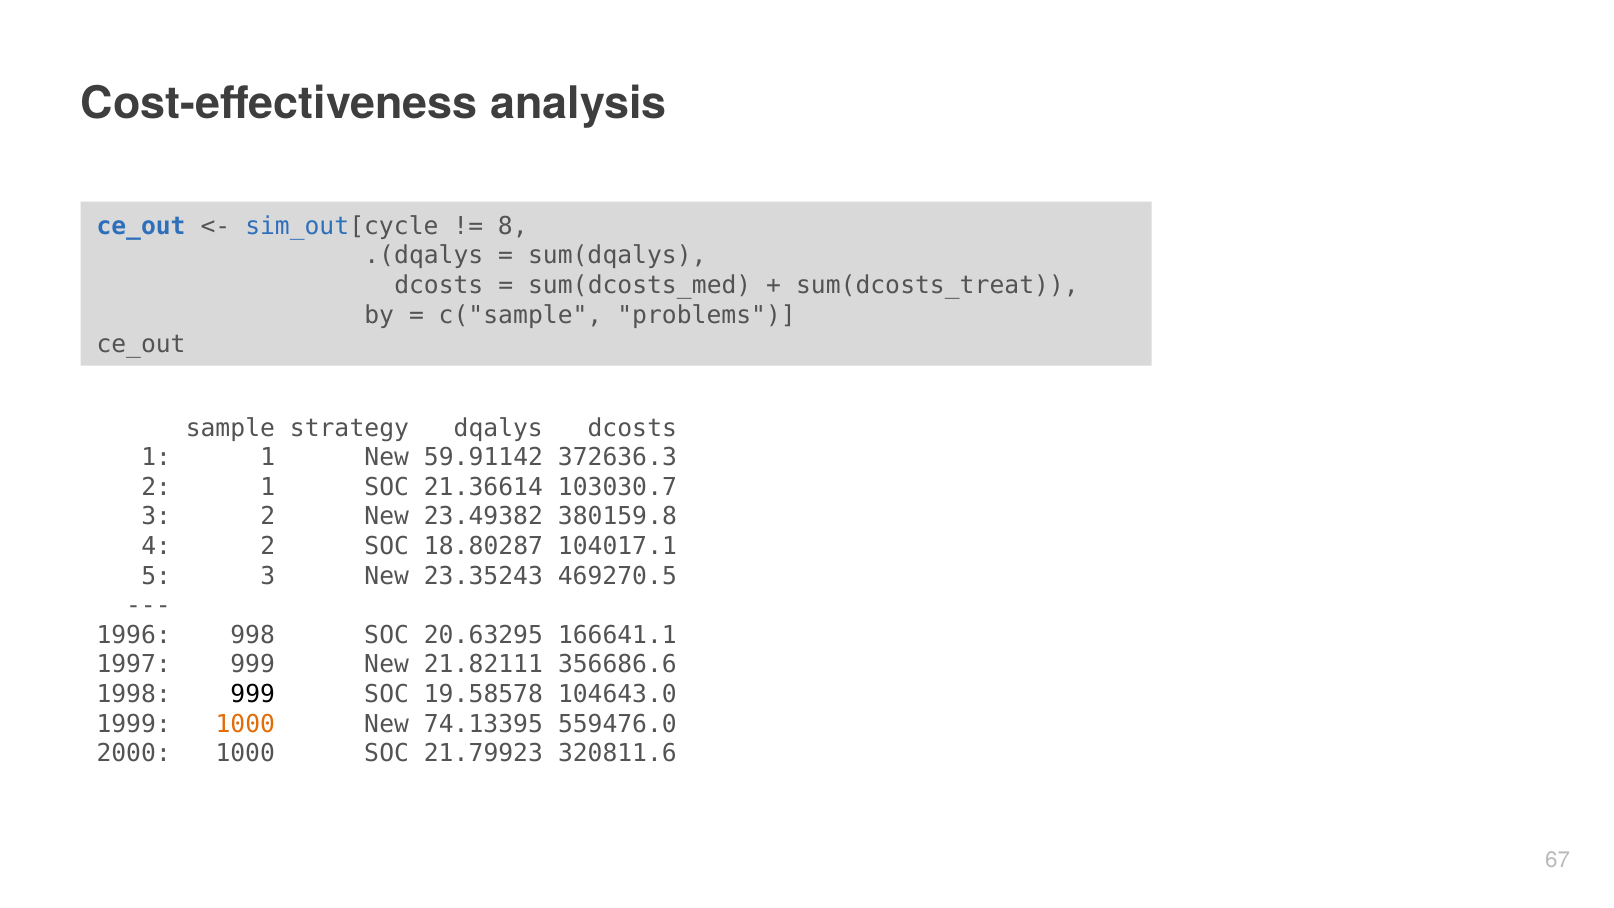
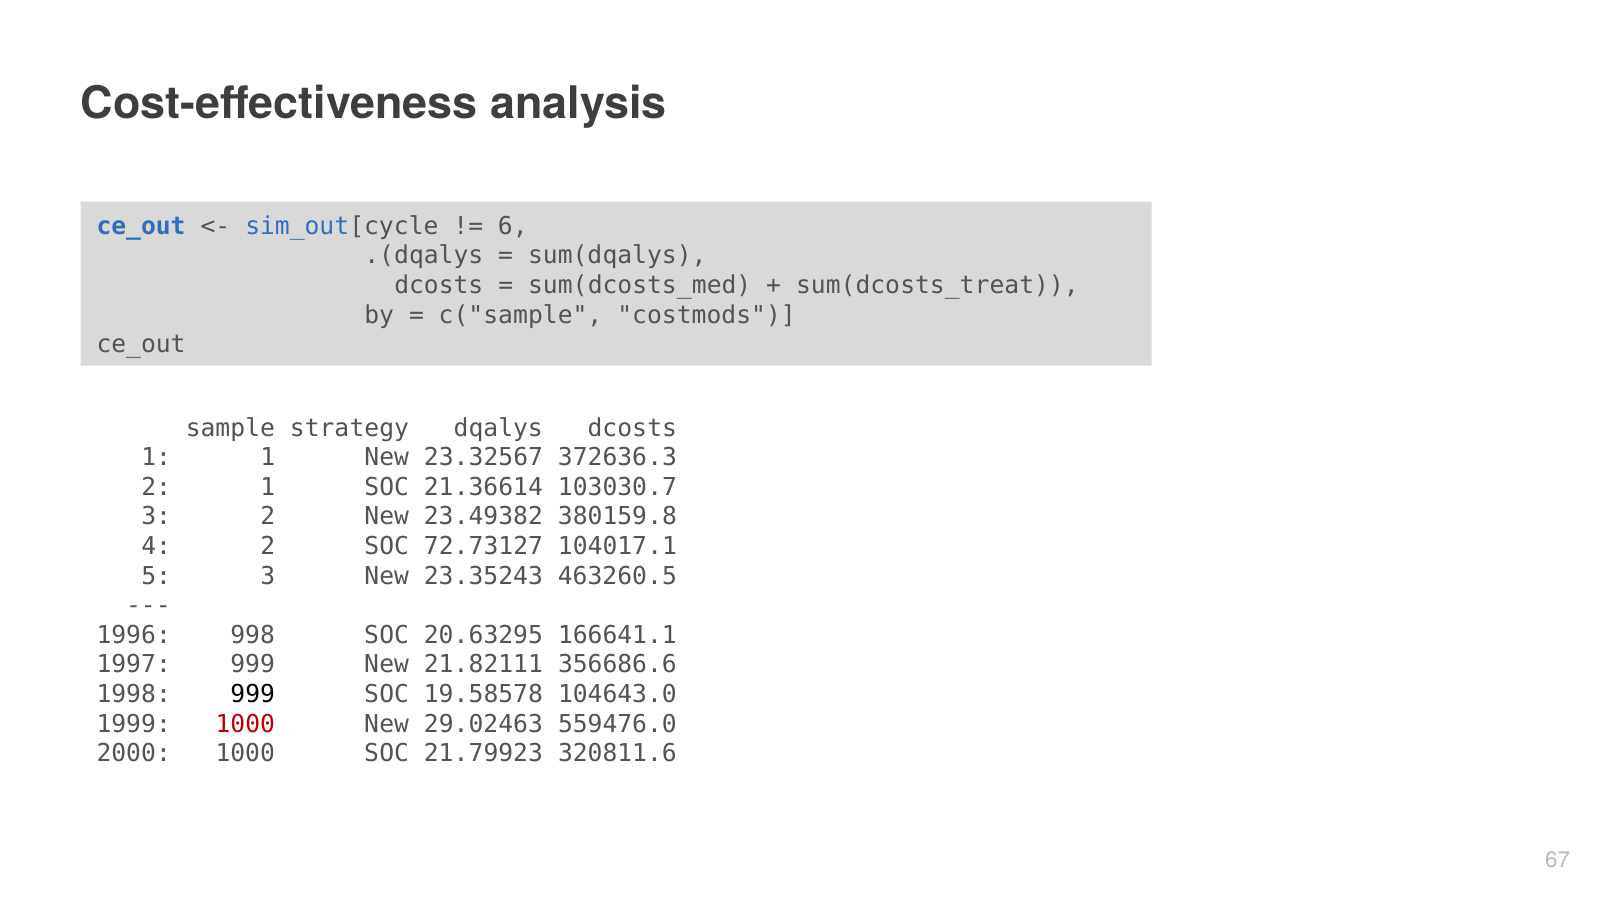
8: 8 -> 6
problems: problems -> costmods
59.91142: 59.91142 -> 23.32567
18.80287: 18.80287 -> 72.73127
469270.5: 469270.5 -> 463260.5
1000 at (245, 724) colour: orange -> red
74.13395: 74.13395 -> 29.02463
